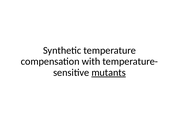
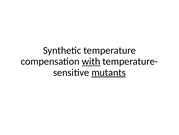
with underline: none -> present
